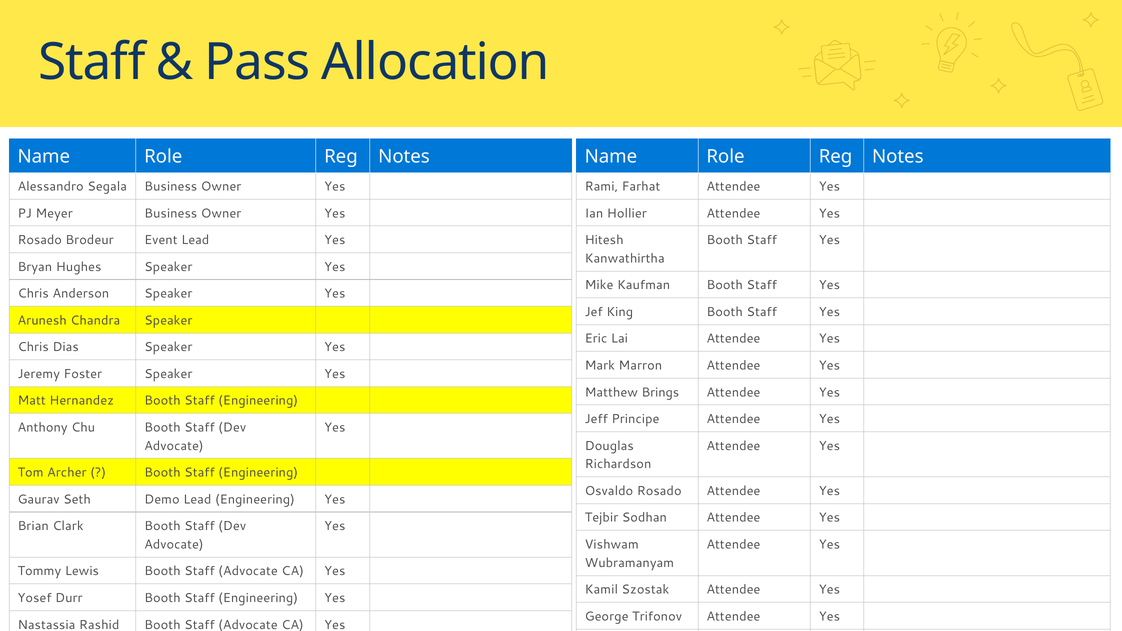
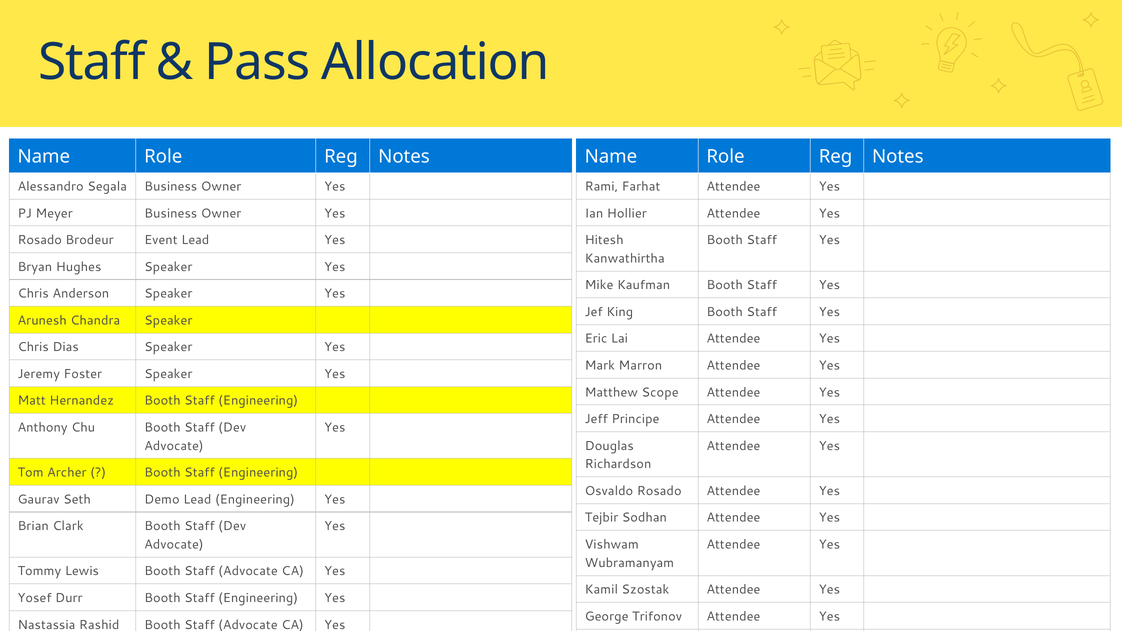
Brings: Brings -> Scope
